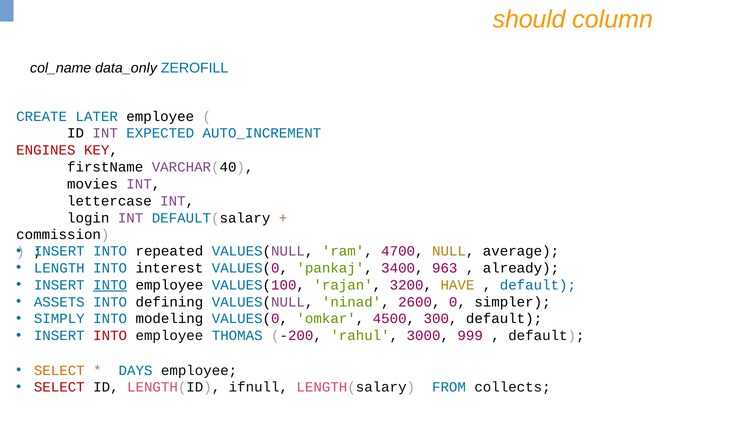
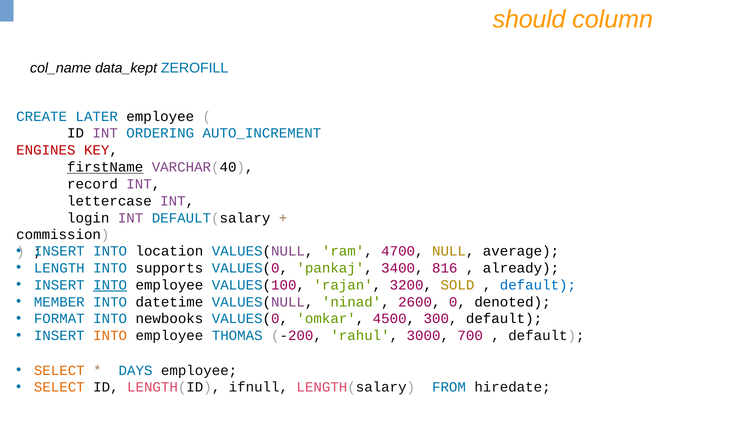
data_only: data_only -> data_kept
EXPECTED: EXPECTED -> ORDERING
firstName underline: none -> present
movies: movies -> record
repeated: repeated -> location
interest: interest -> supports
963: 963 -> 816
HAVE: HAVE -> SOLD
ASSETS: ASSETS -> MEMBER
defining: defining -> datetime
simpler: simpler -> denoted
SIMPLY: SIMPLY -> FORMAT
modeling: modeling -> newbooks
INTO at (110, 336) colour: red -> orange
999: 999 -> 700
SELECT at (59, 388) colour: red -> orange
collects: collects -> hiredate
